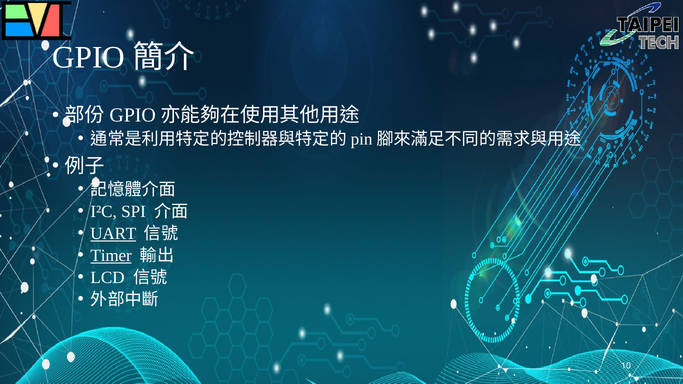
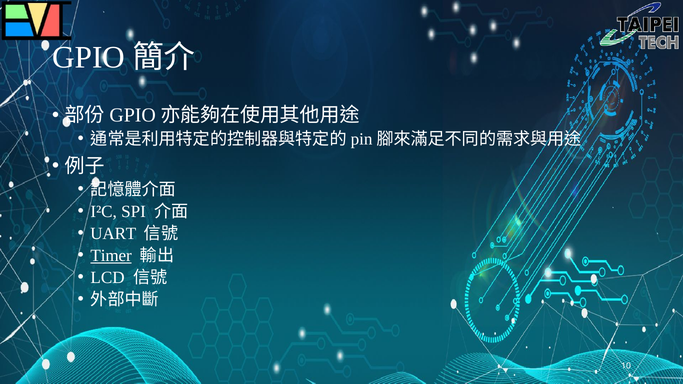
UART underline: present -> none
